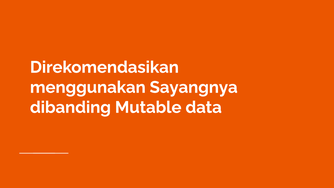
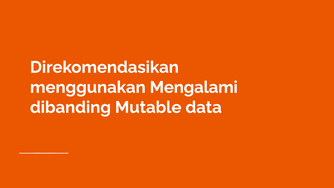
Sayangnya: Sayangnya -> Mengalami
